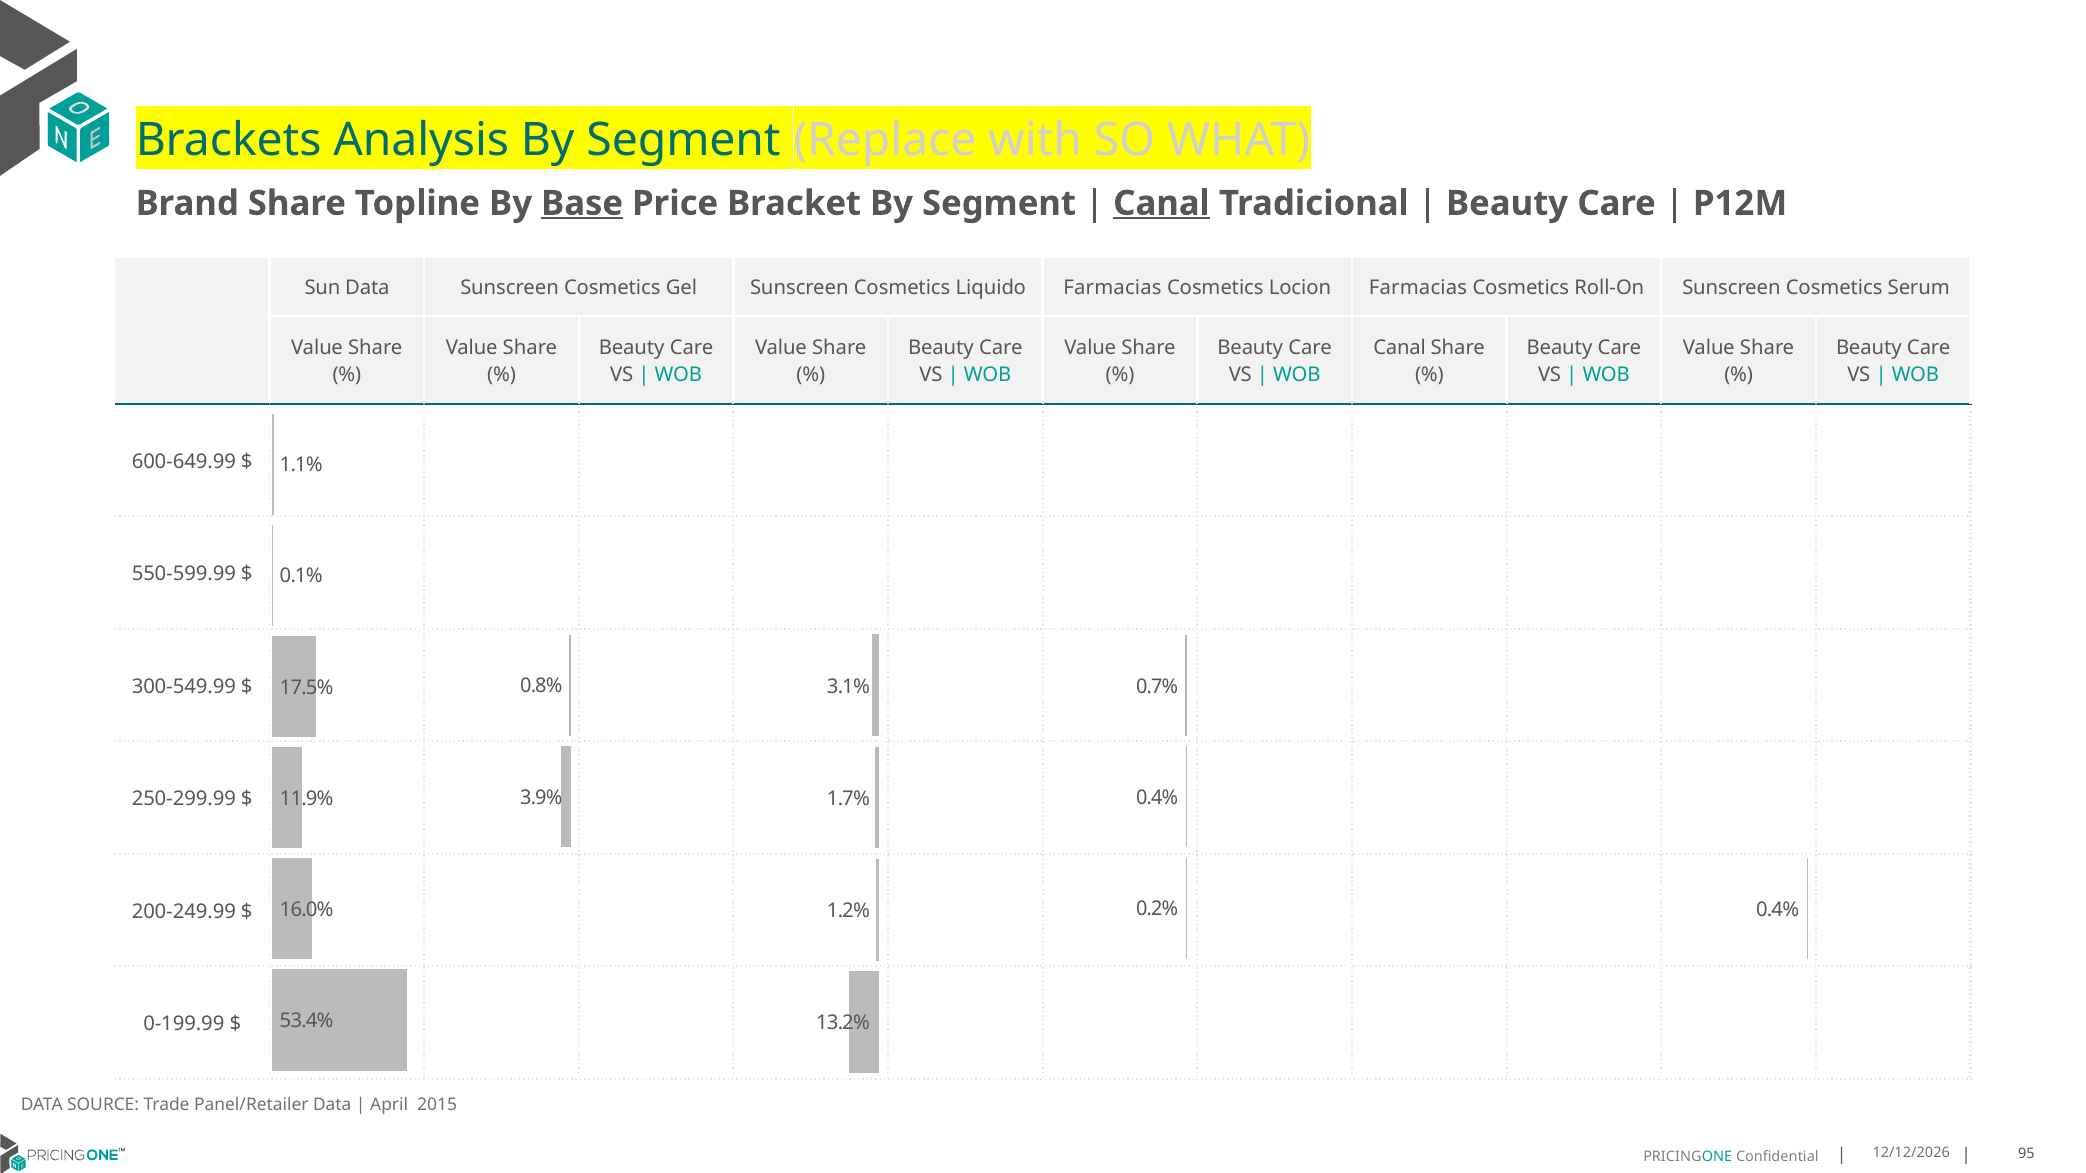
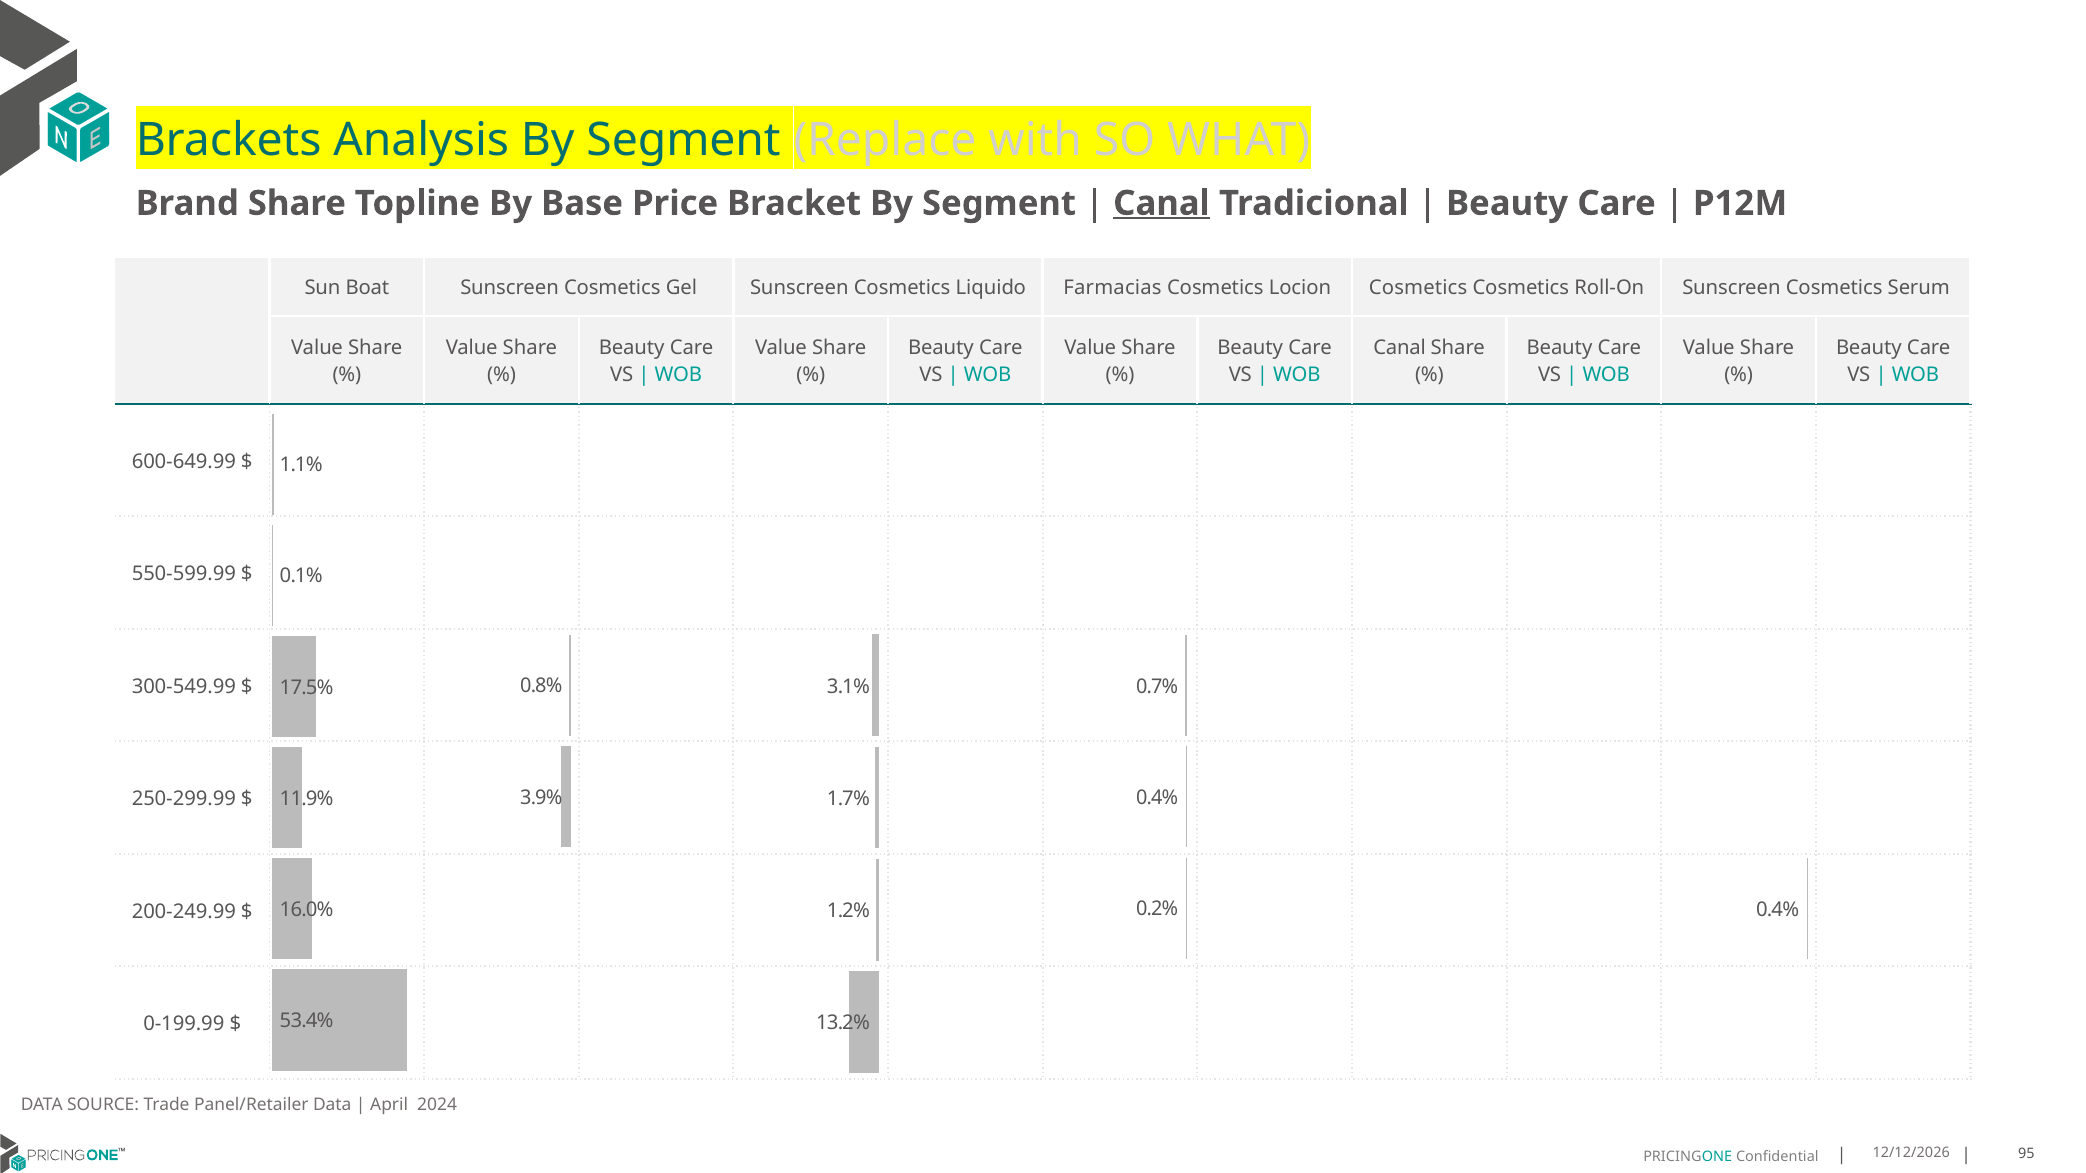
Base underline: present -> none
Sun Data: Data -> Boat
Locion Farmacias: Farmacias -> Cosmetics
2015: 2015 -> 2024
